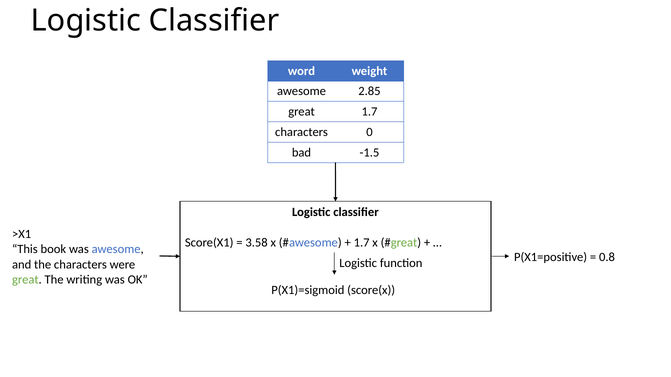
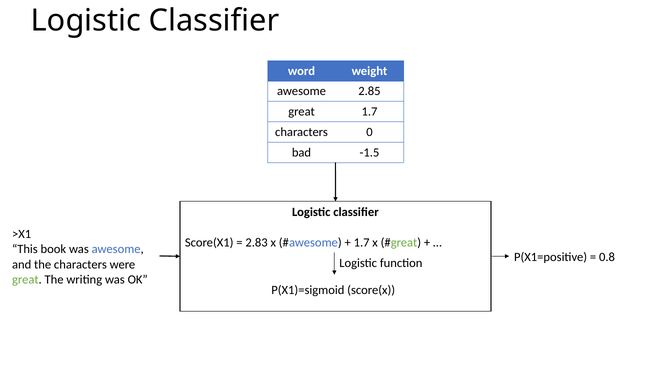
3.58: 3.58 -> 2.83
